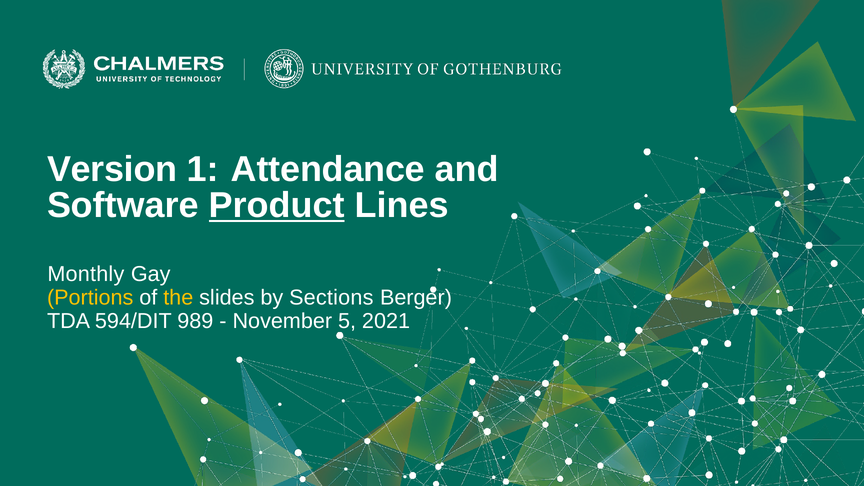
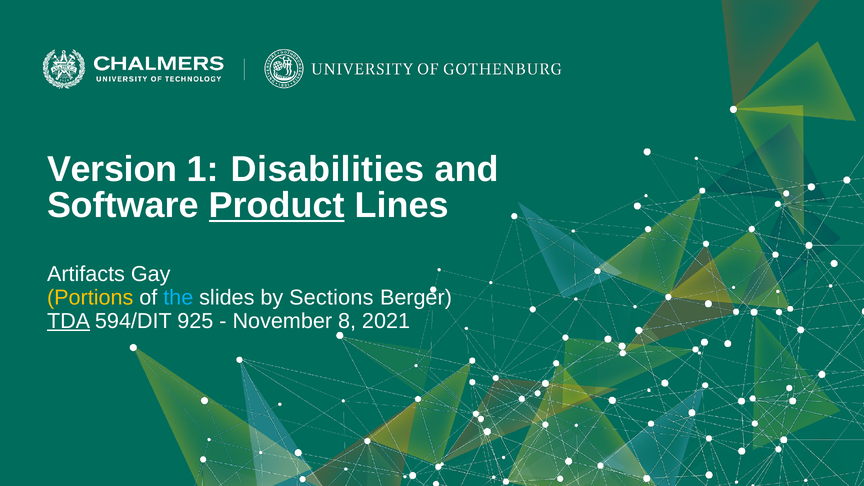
Attendance: Attendance -> Disabilities
Monthly: Monthly -> Artifacts
the colour: yellow -> light blue
TDA underline: none -> present
989: 989 -> 925
5: 5 -> 8
